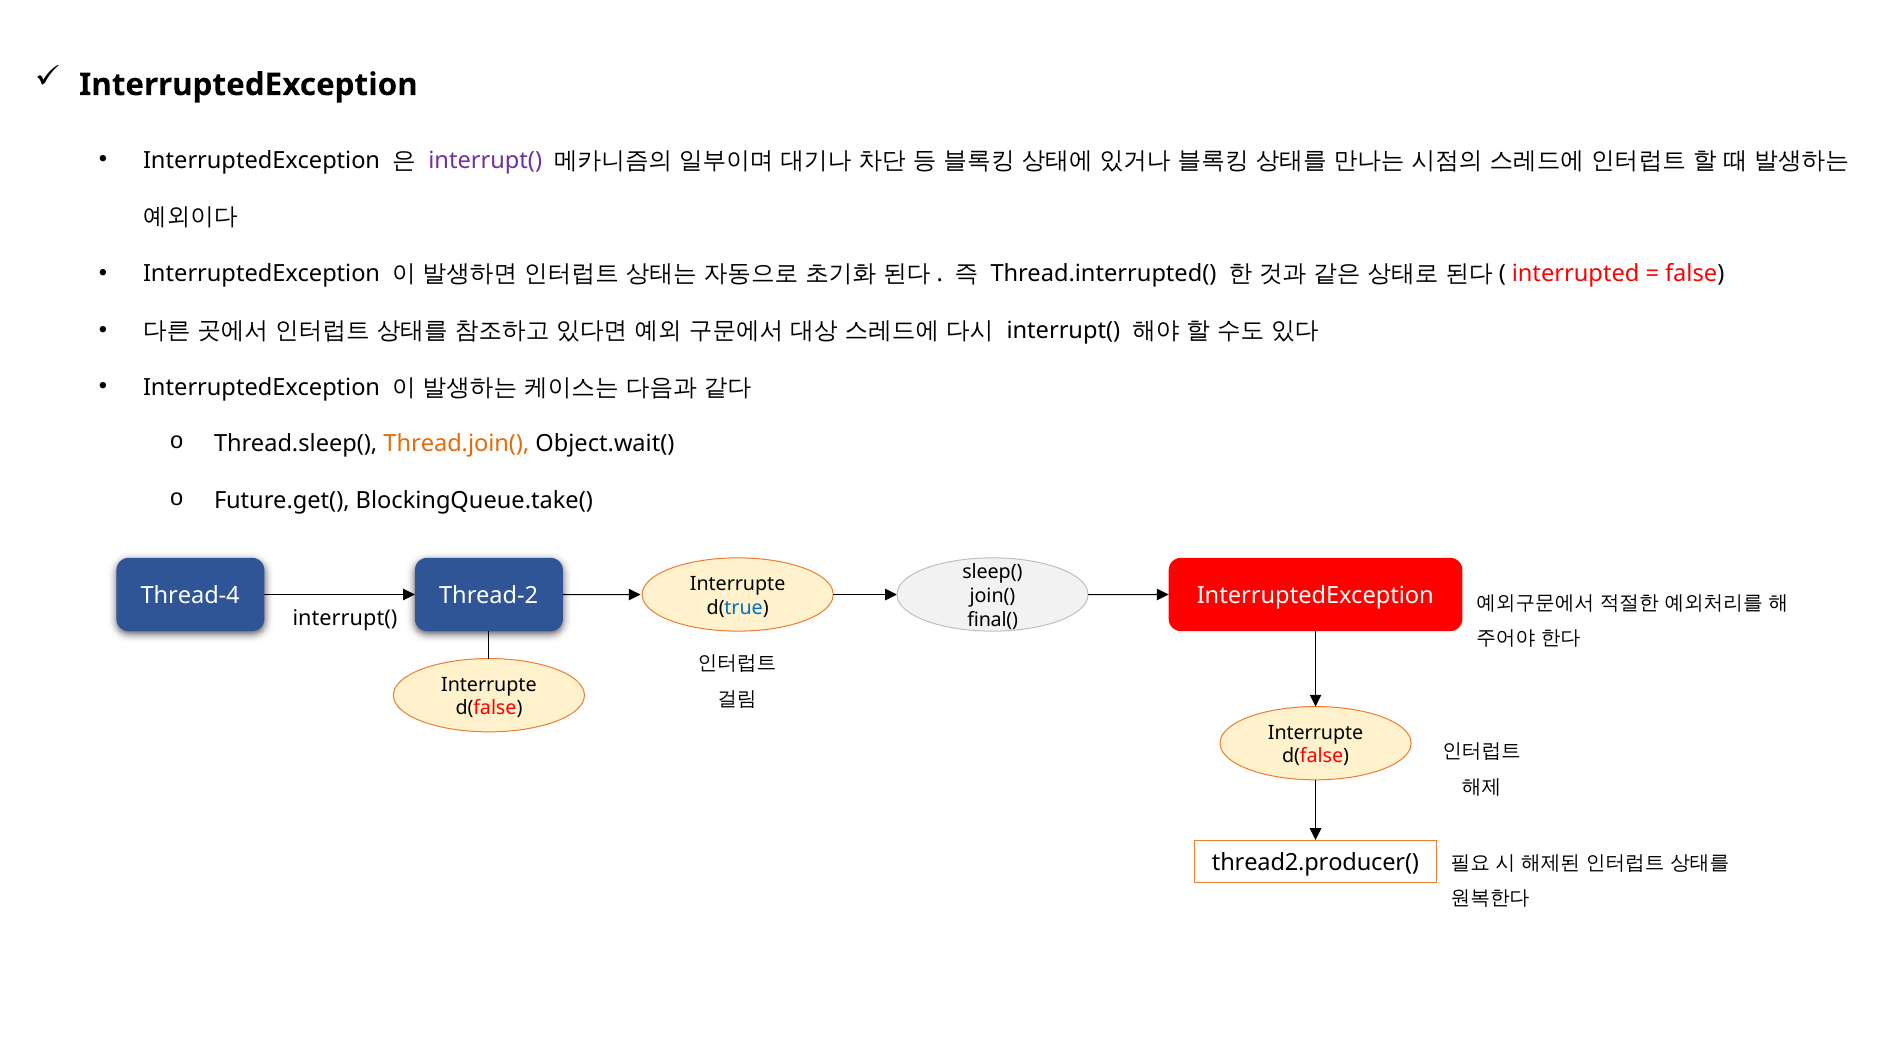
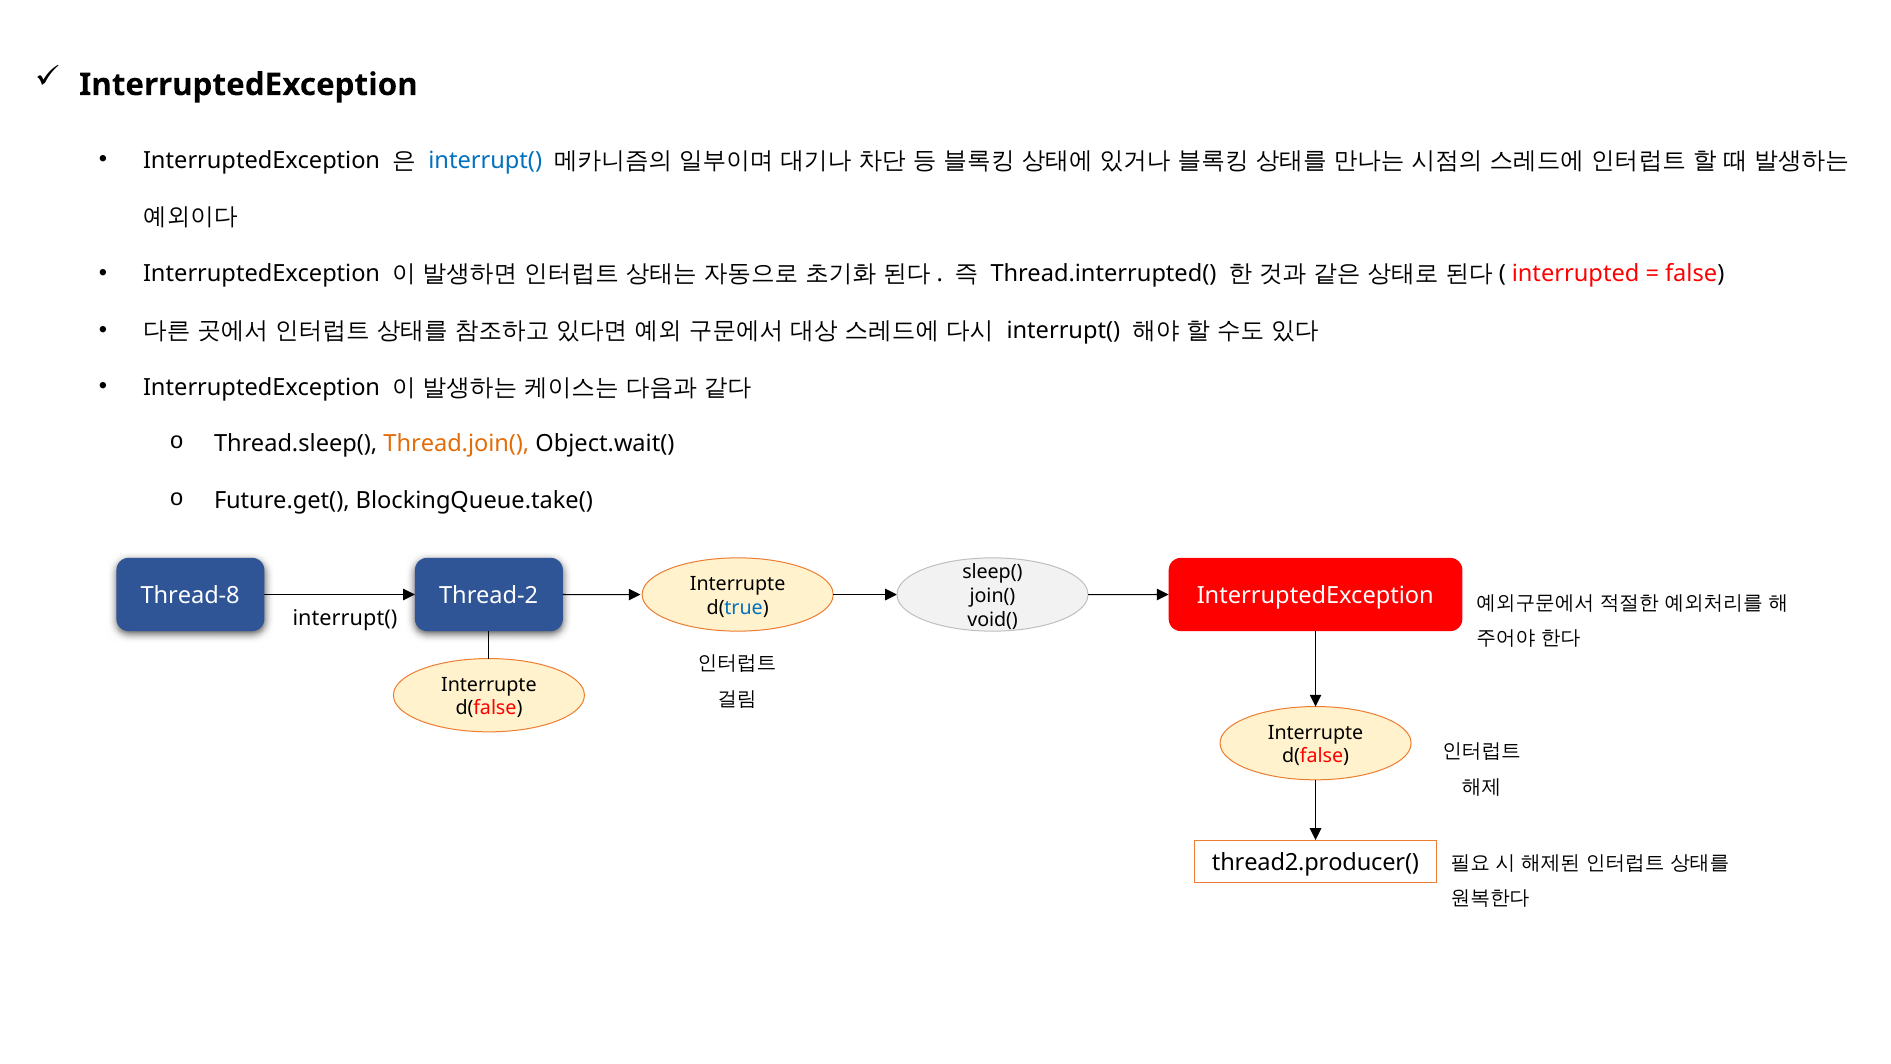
interrupt( at (485, 160) colour: purple -> blue
Thread-4: Thread-4 -> Thread-8
final(: final( -> void(
